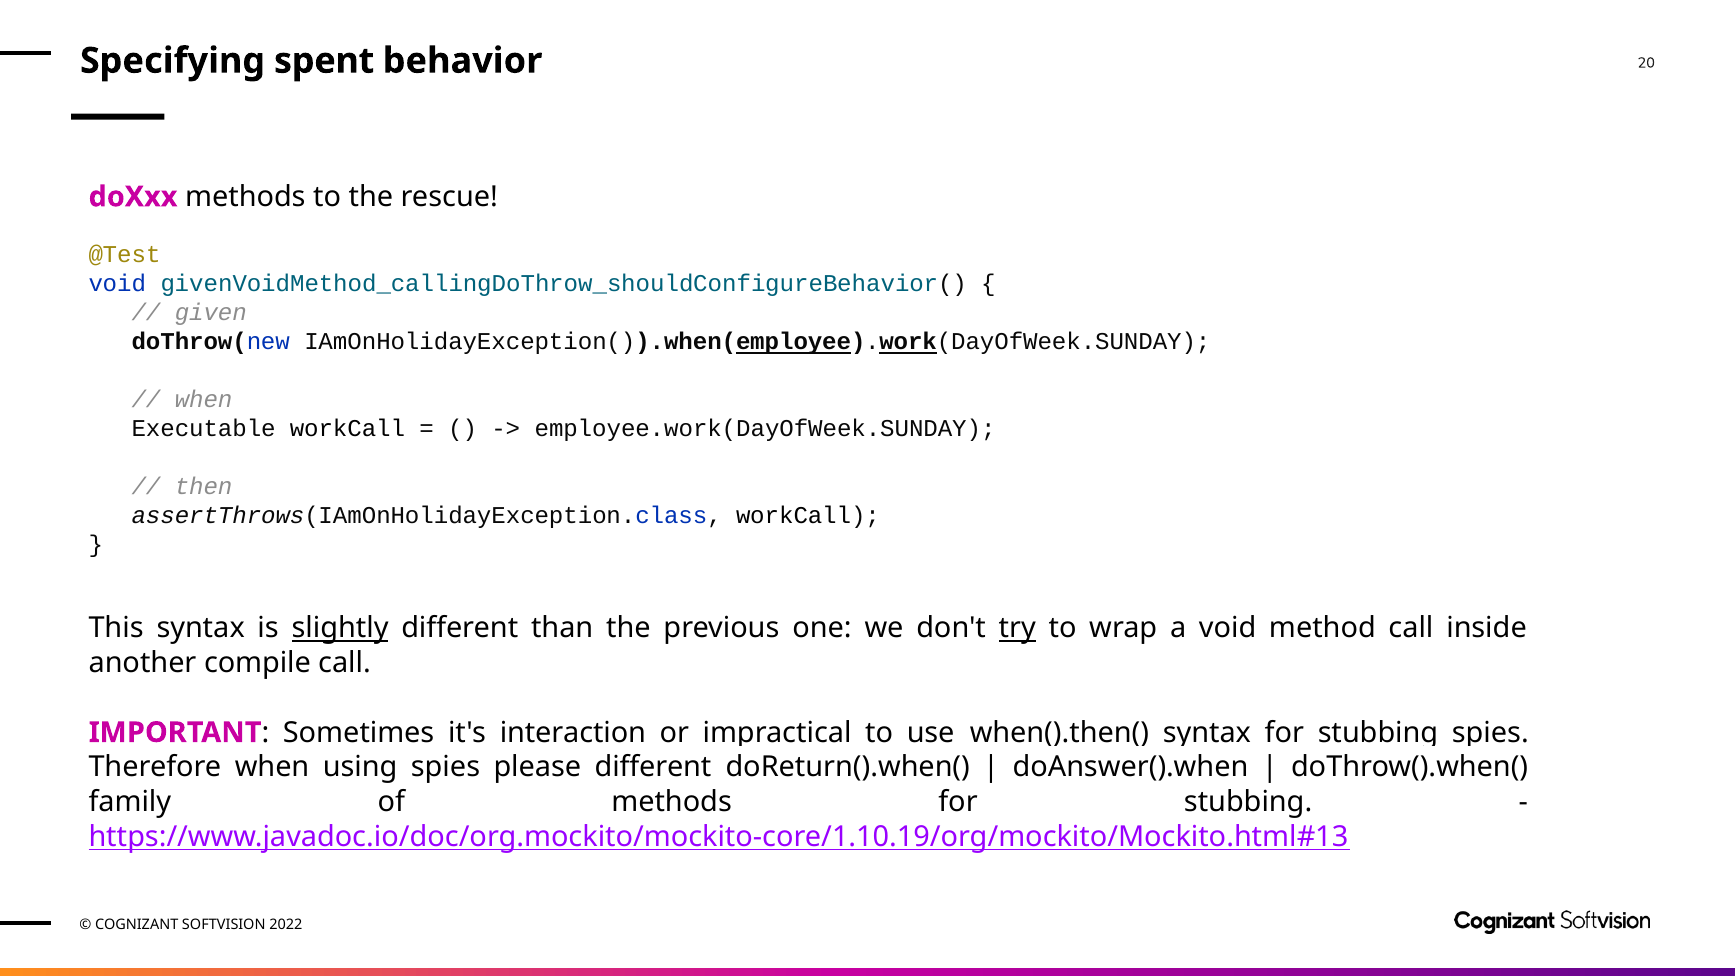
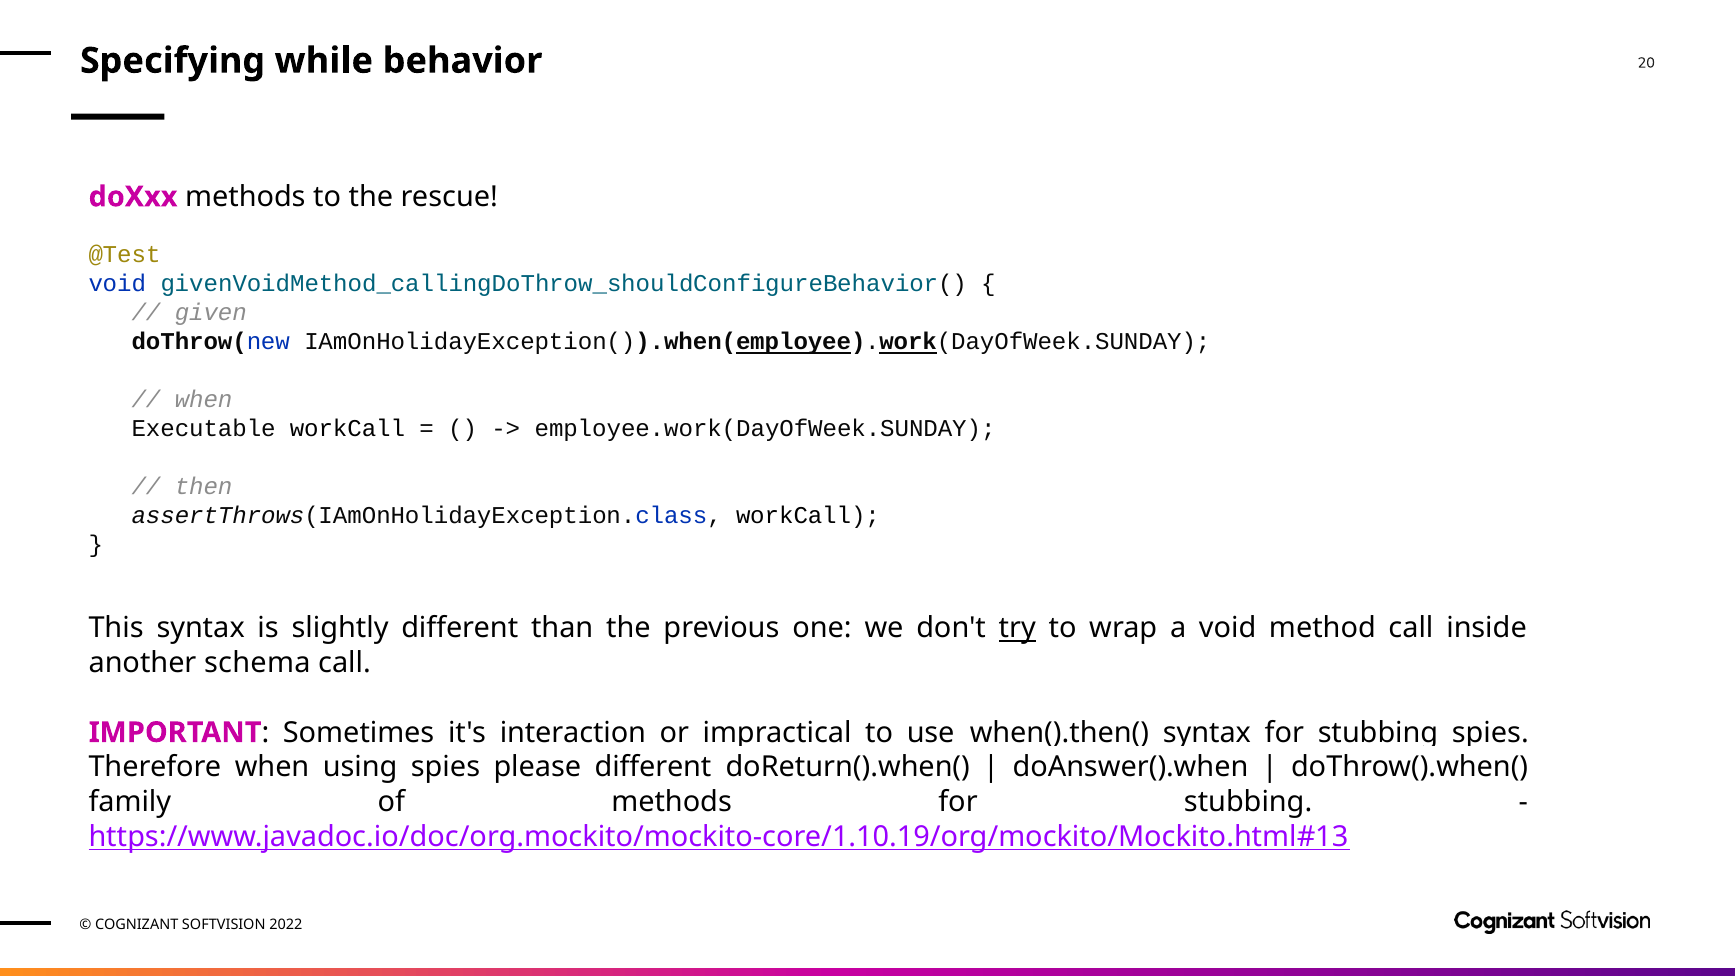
spent: spent -> while
slightly underline: present -> none
compile: compile -> schema
